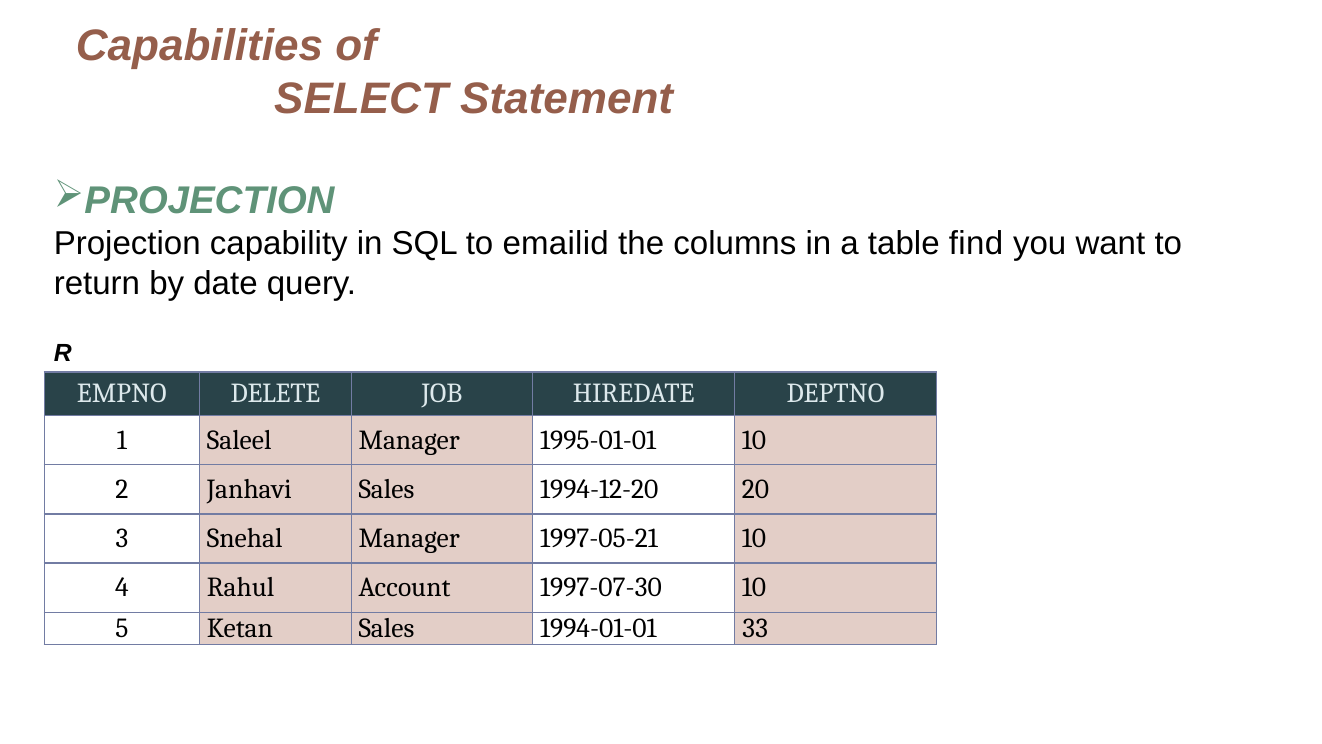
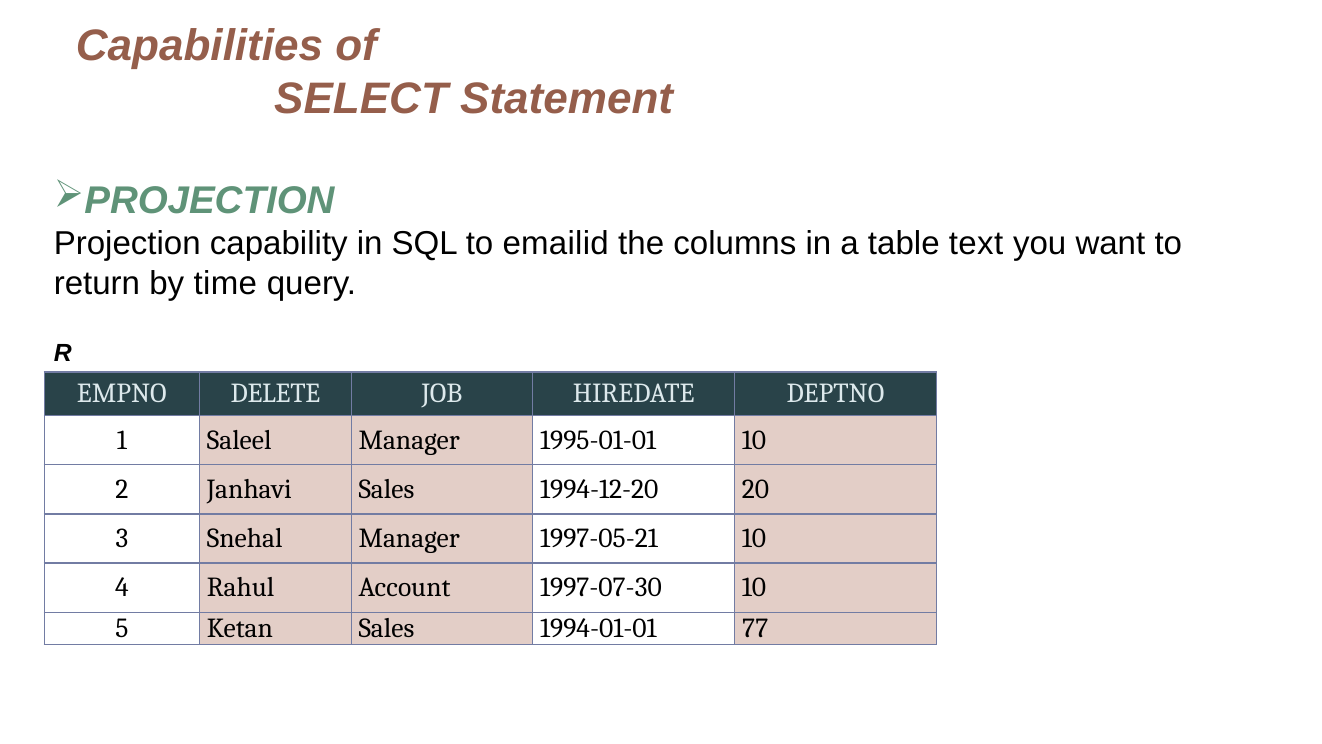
find: find -> text
date: date -> time
33: 33 -> 77
